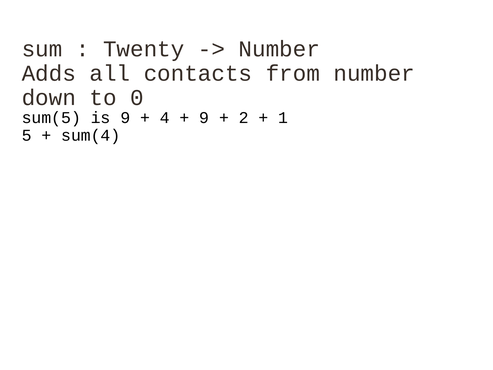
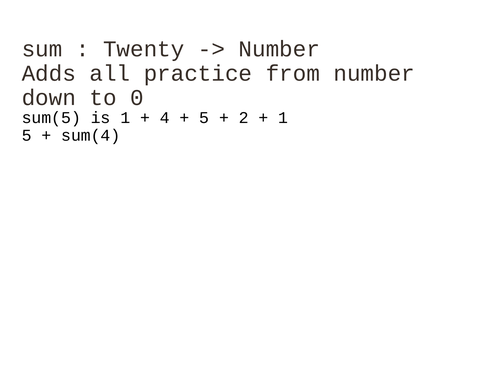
contacts: contacts -> practice
is 9: 9 -> 1
9 at (204, 118): 9 -> 5
